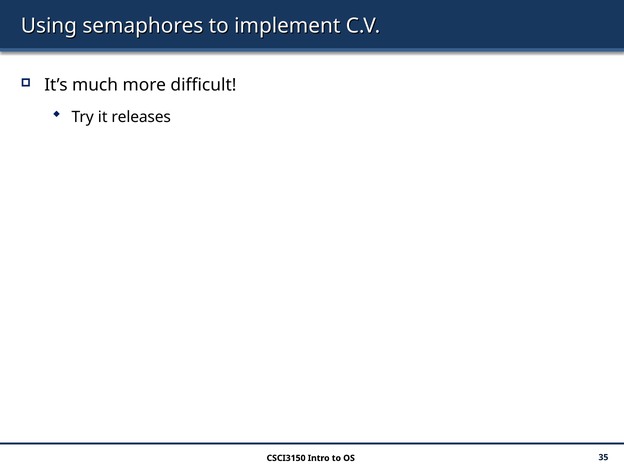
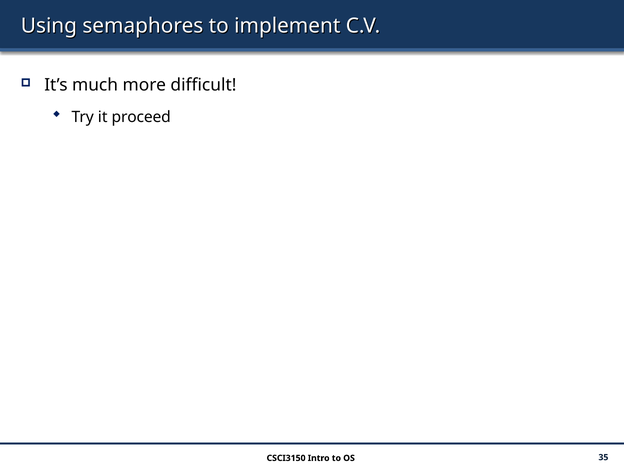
releases: releases -> proceed
